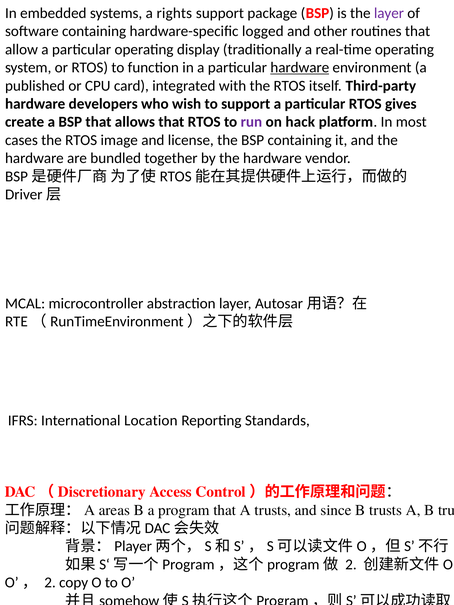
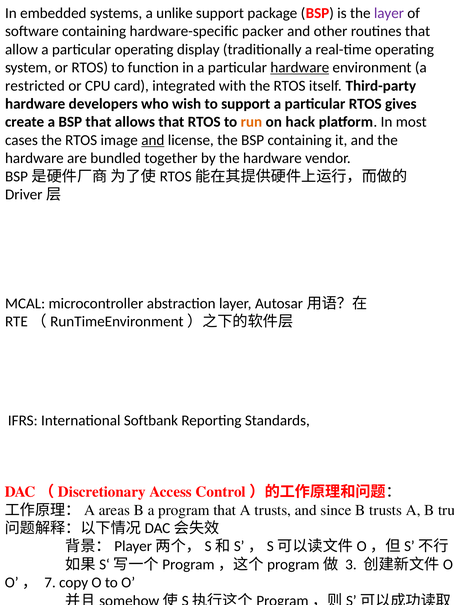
rights: rights -> unlike
logged: logged -> packer
published: published -> restricted
run colour: purple -> orange
and at (153, 140) underline: none -> present
Location: Location -> Softbank
2 at (351, 565): 2 -> 3
2 at (50, 583): 2 -> 7
